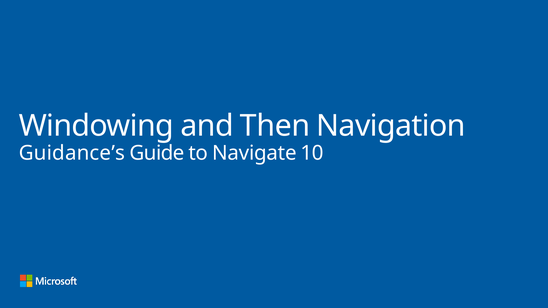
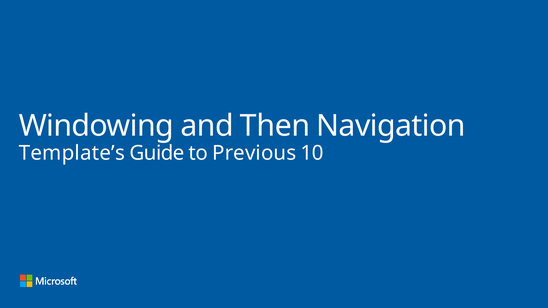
Guidance’s: Guidance’s -> Template’s
Navigate: Navigate -> Previous
